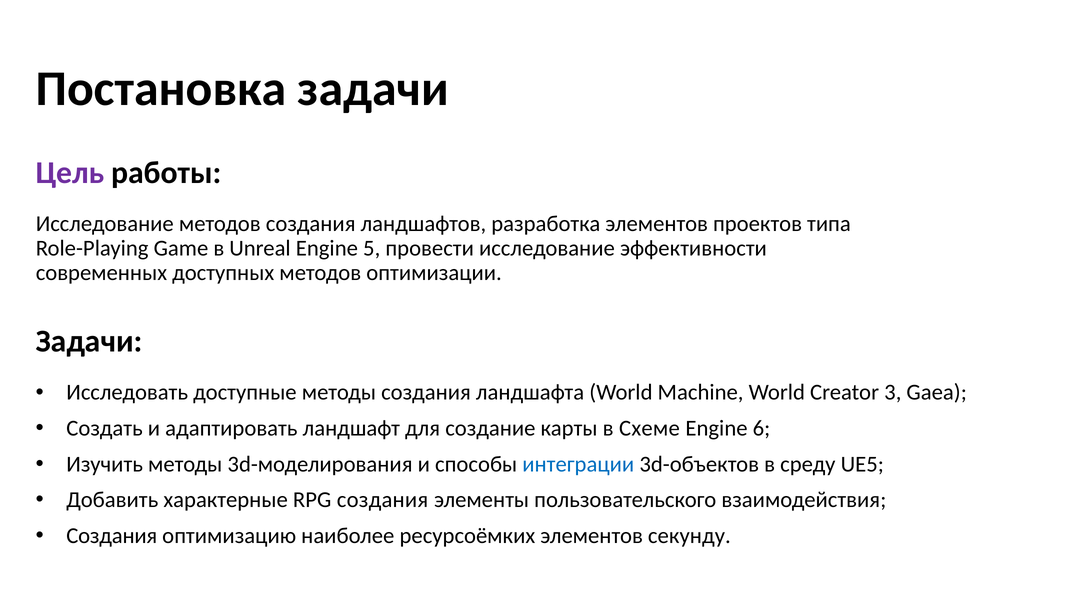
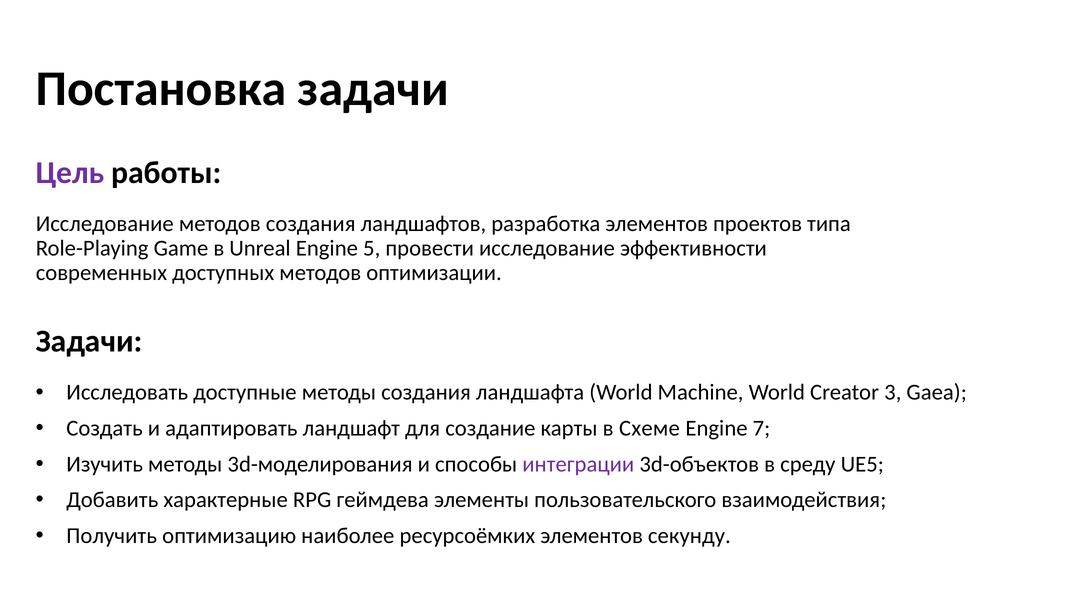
6: 6 -> 7
интеграции colour: blue -> purple
RPG создания: создания -> геймдева
Создания at (112, 536): Создания -> Получить
